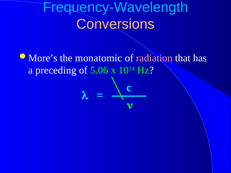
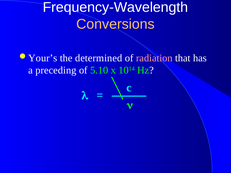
Frequency-Wavelength colour: light blue -> white
More’s: More’s -> Your’s
monatomic: monatomic -> determined
5.06: 5.06 -> 5.10
